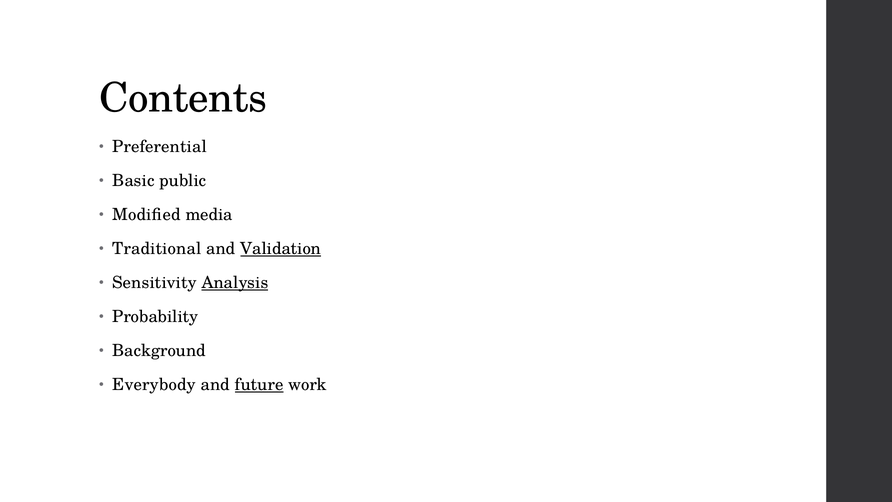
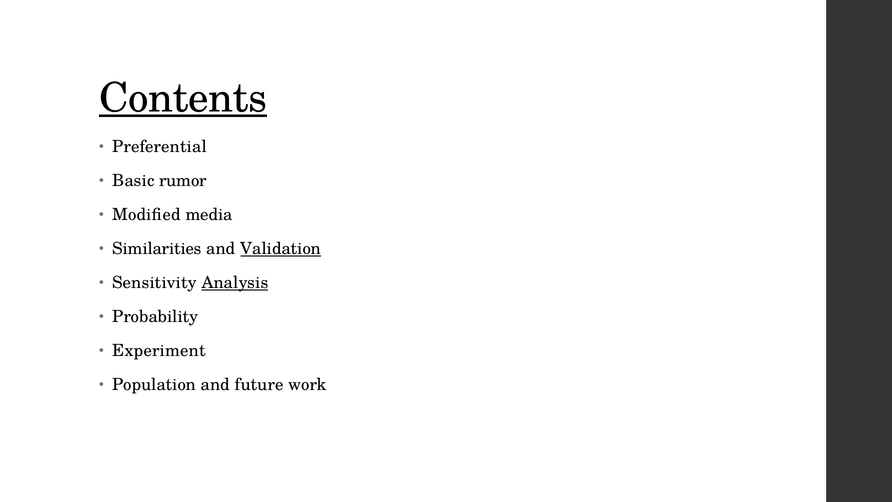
Contents underline: none -> present
public: public -> rumor
Traditional: Traditional -> Similarities
Background: Background -> Experiment
Everybody: Everybody -> Population
future underline: present -> none
